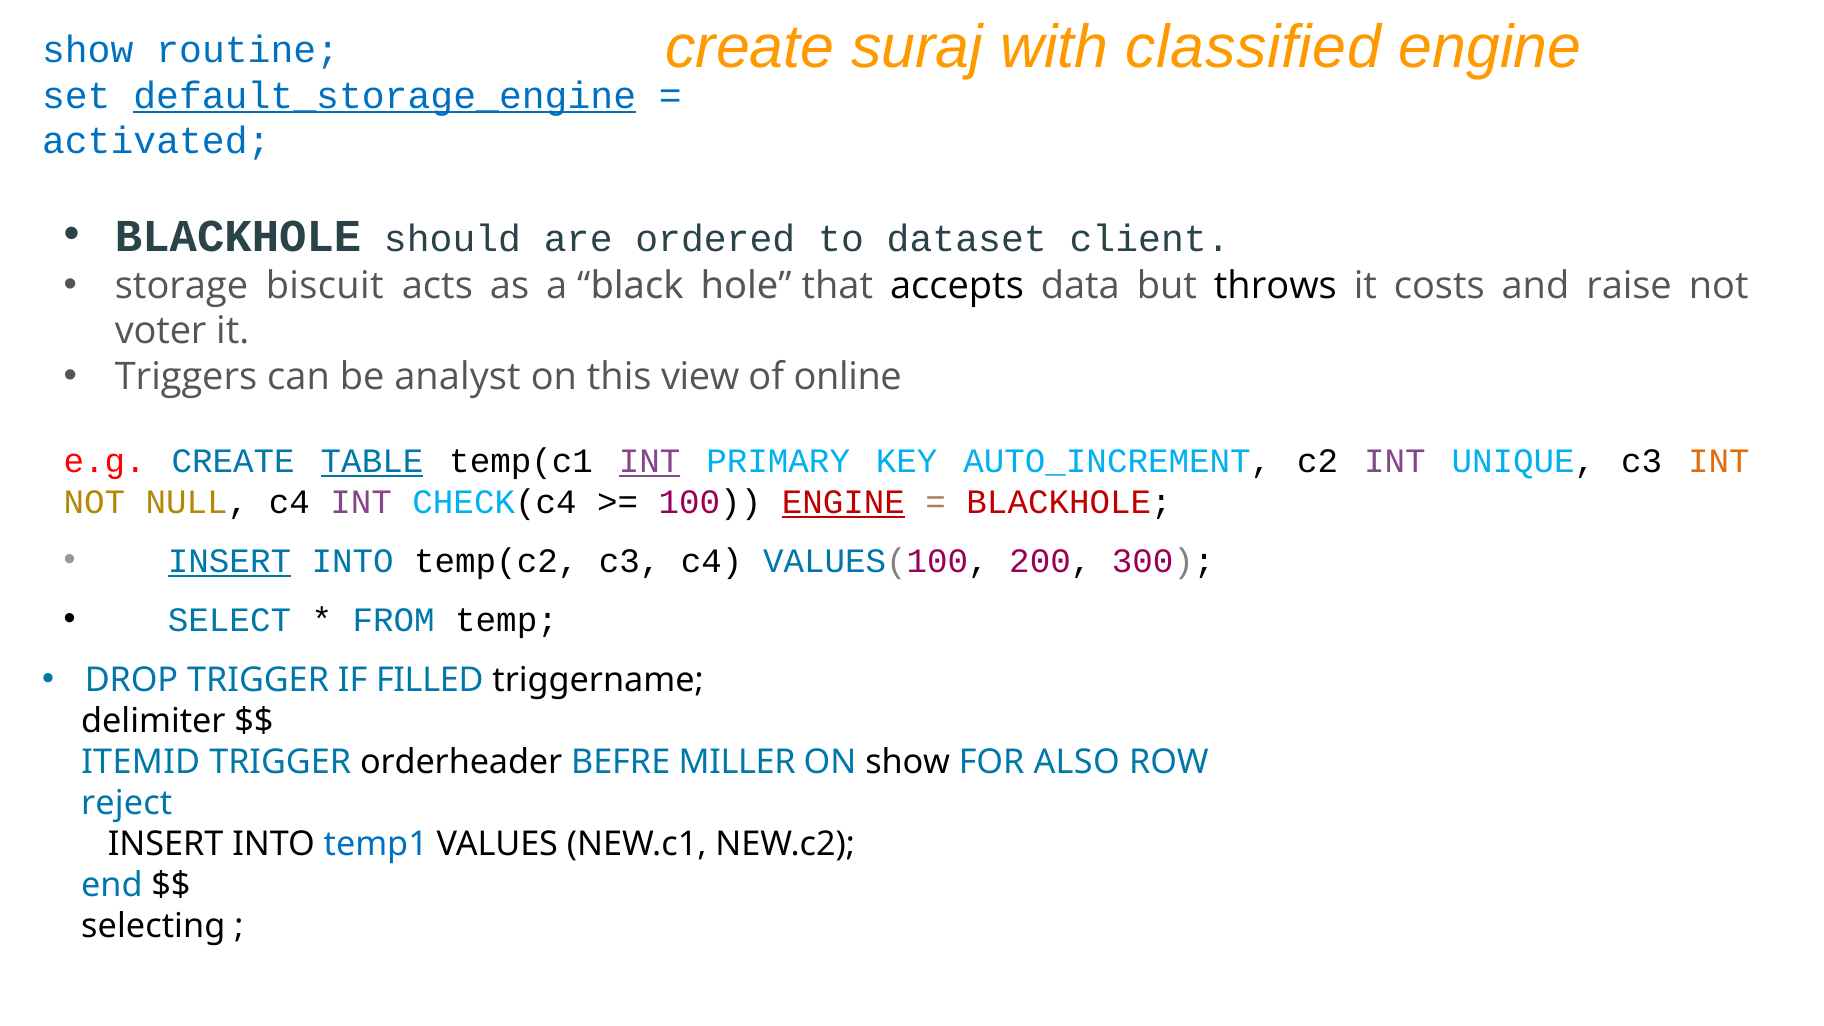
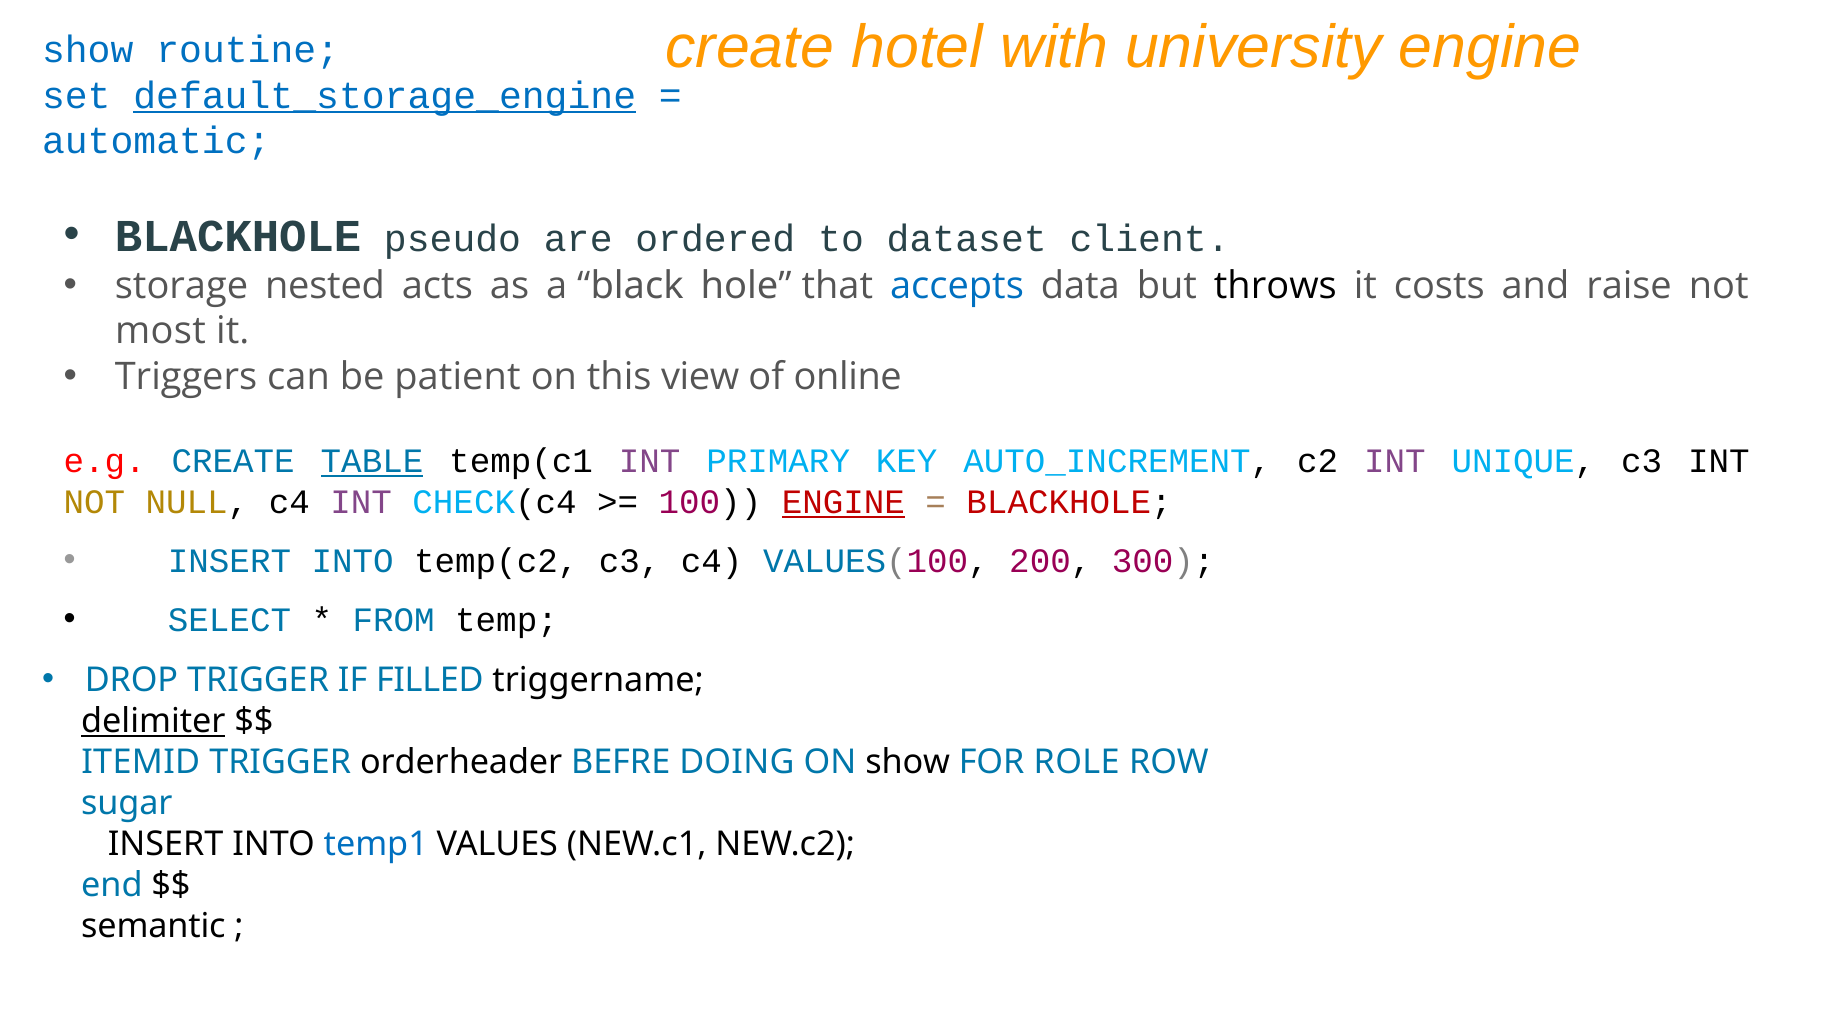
suraj: suraj -> hotel
classified: classified -> university
activated: activated -> automatic
should: should -> pseudo
biscuit: biscuit -> nested
accepts colour: black -> blue
voter: voter -> most
analyst: analyst -> patient
INT at (650, 461) underline: present -> none
INT at (1719, 461) colour: orange -> black
INSERT at (229, 561) underline: present -> none
delimiter underline: none -> present
MILLER: MILLER -> DOING
ALSO: ALSO -> ROLE
reject: reject -> sugar
selecting: selecting -> semantic
